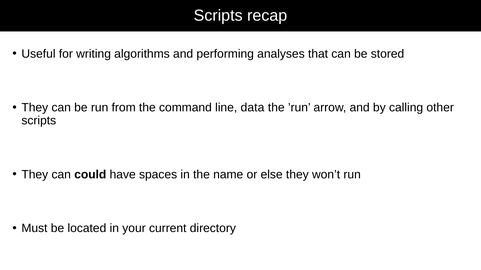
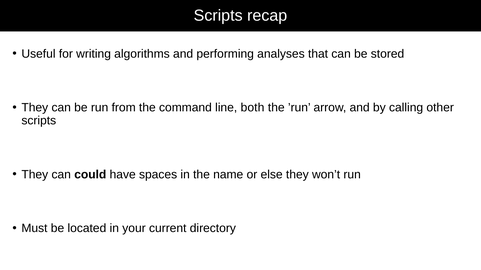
data: data -> both
